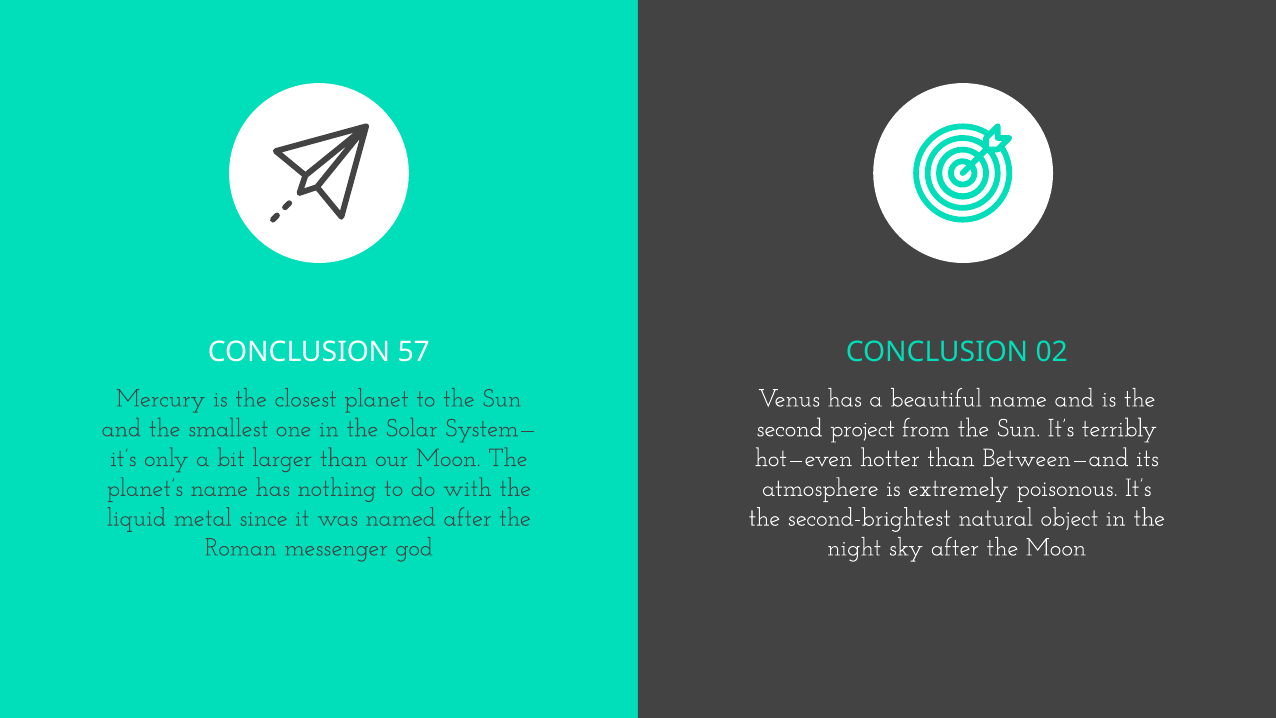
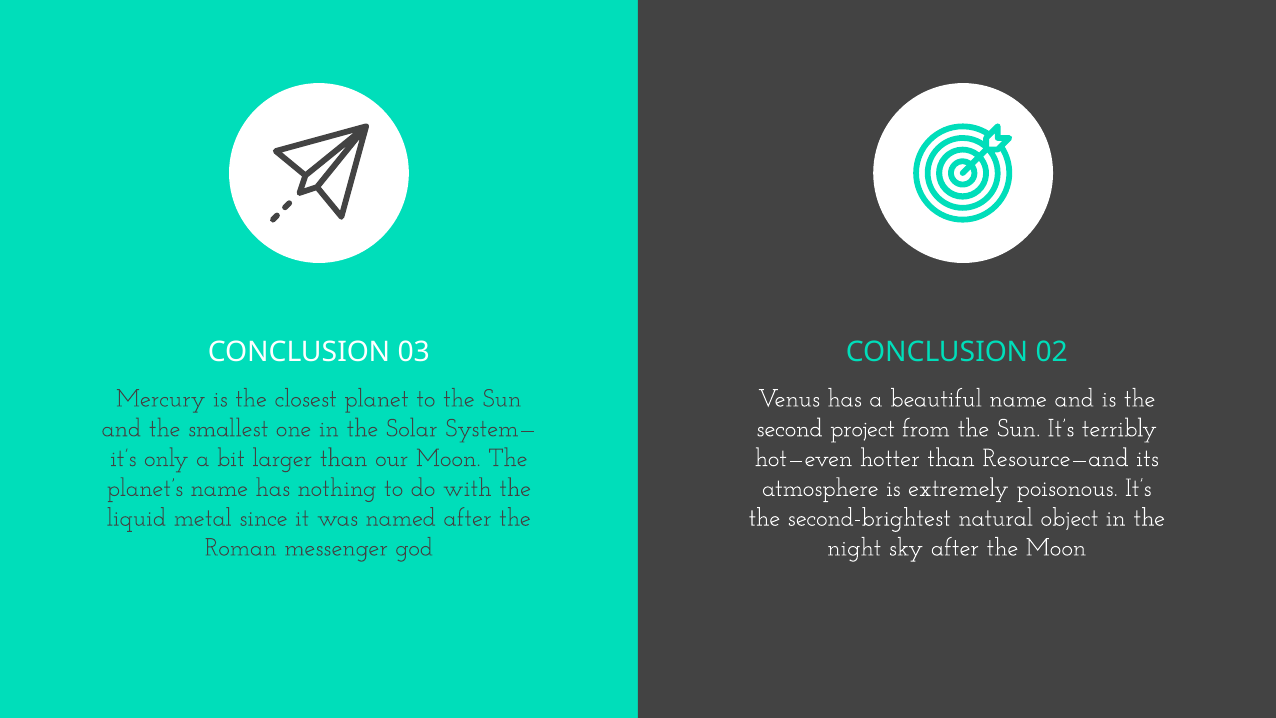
57: 57 -> 03
Between—and: Between—and -> Resource—and
